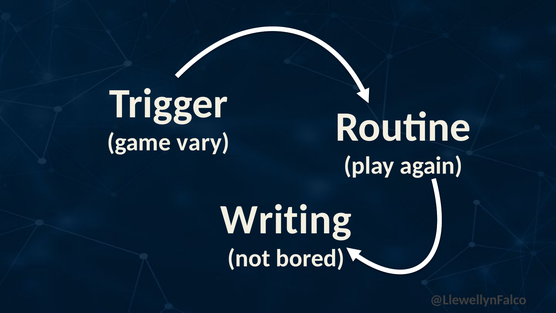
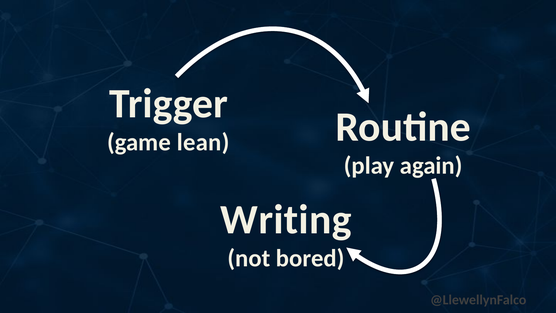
vary: vary -> lean
